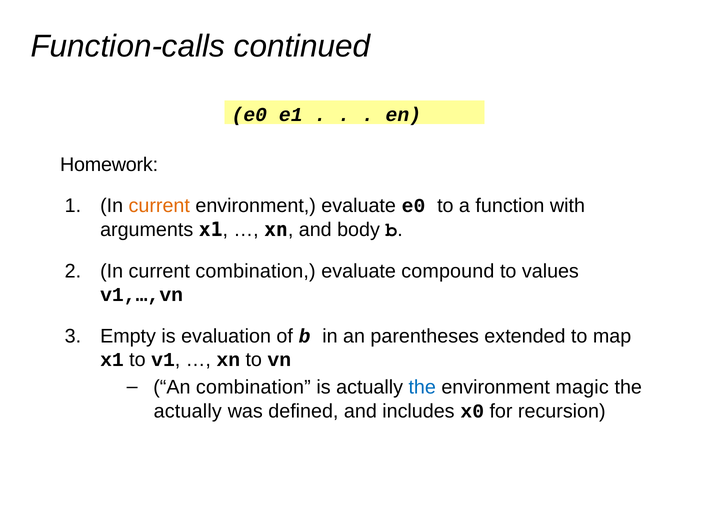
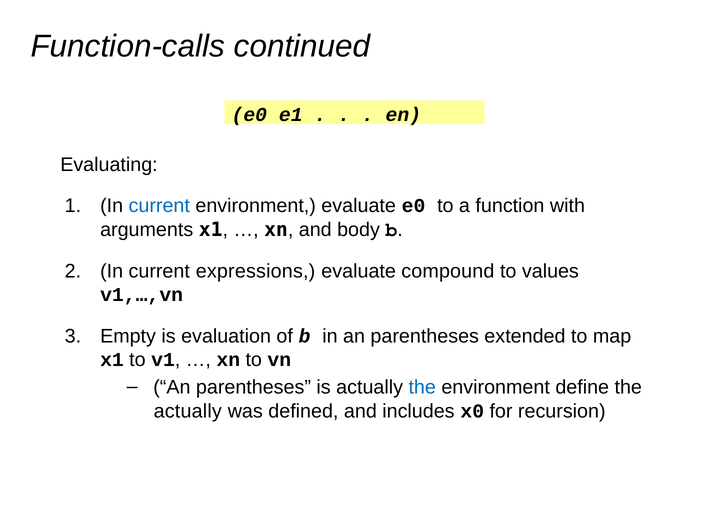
Homework: Homework -> Evaluating
current at (159, 206) colour: orange -> blue
current combination: combination -> expressions
combination at (253, 387): combination -> parentheses
magic: magic -> define
